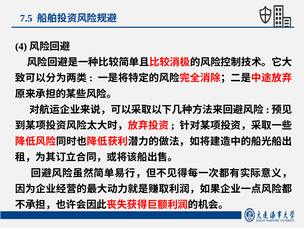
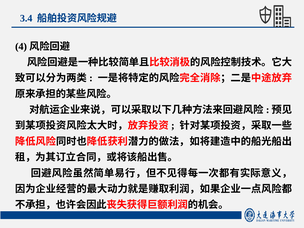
7.5: 7.5 -> 3.4
